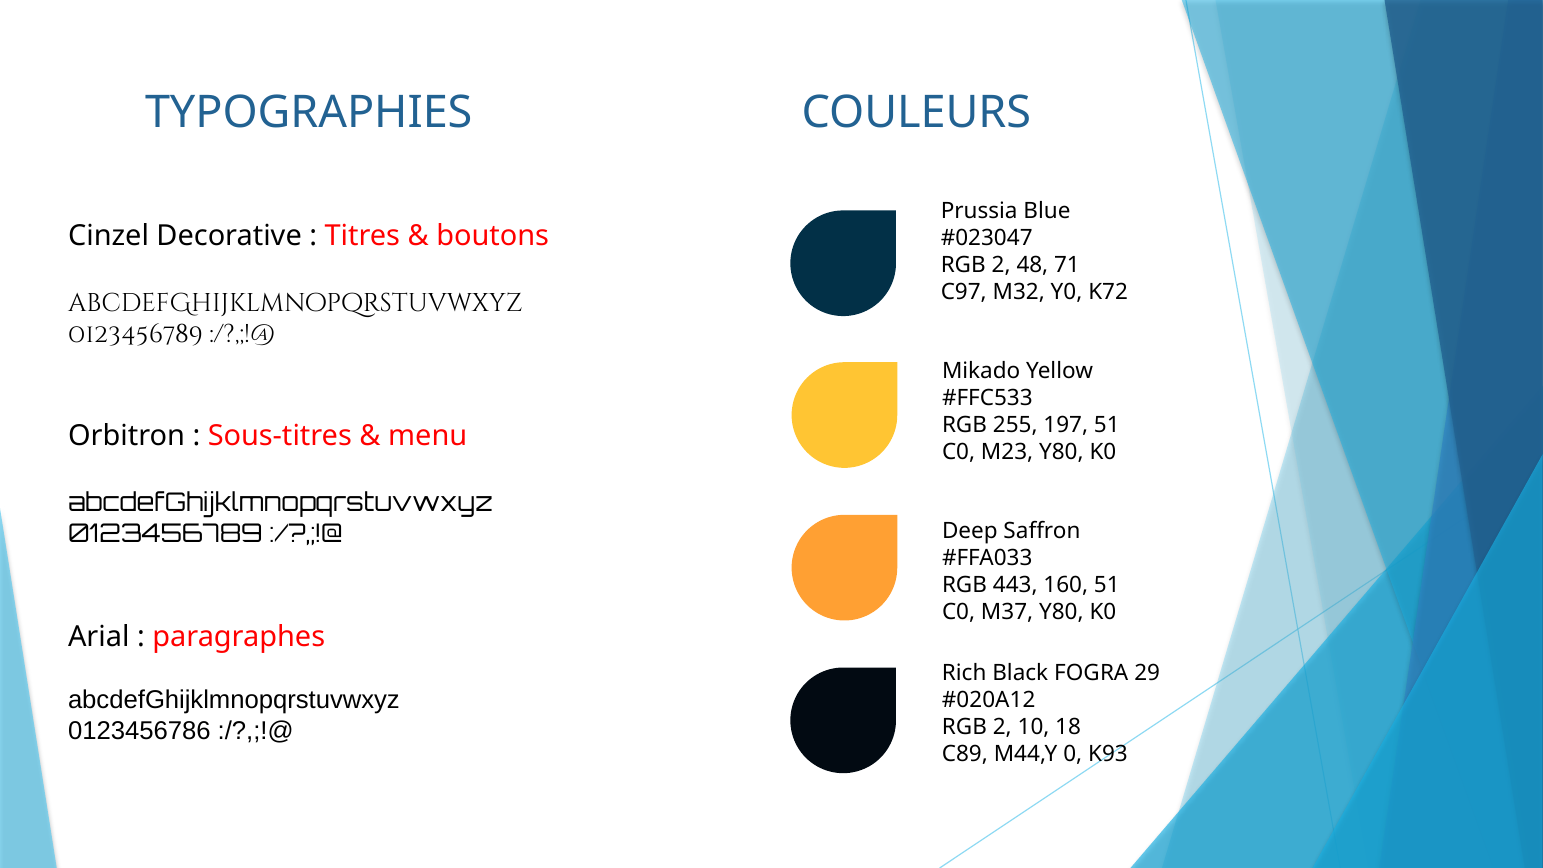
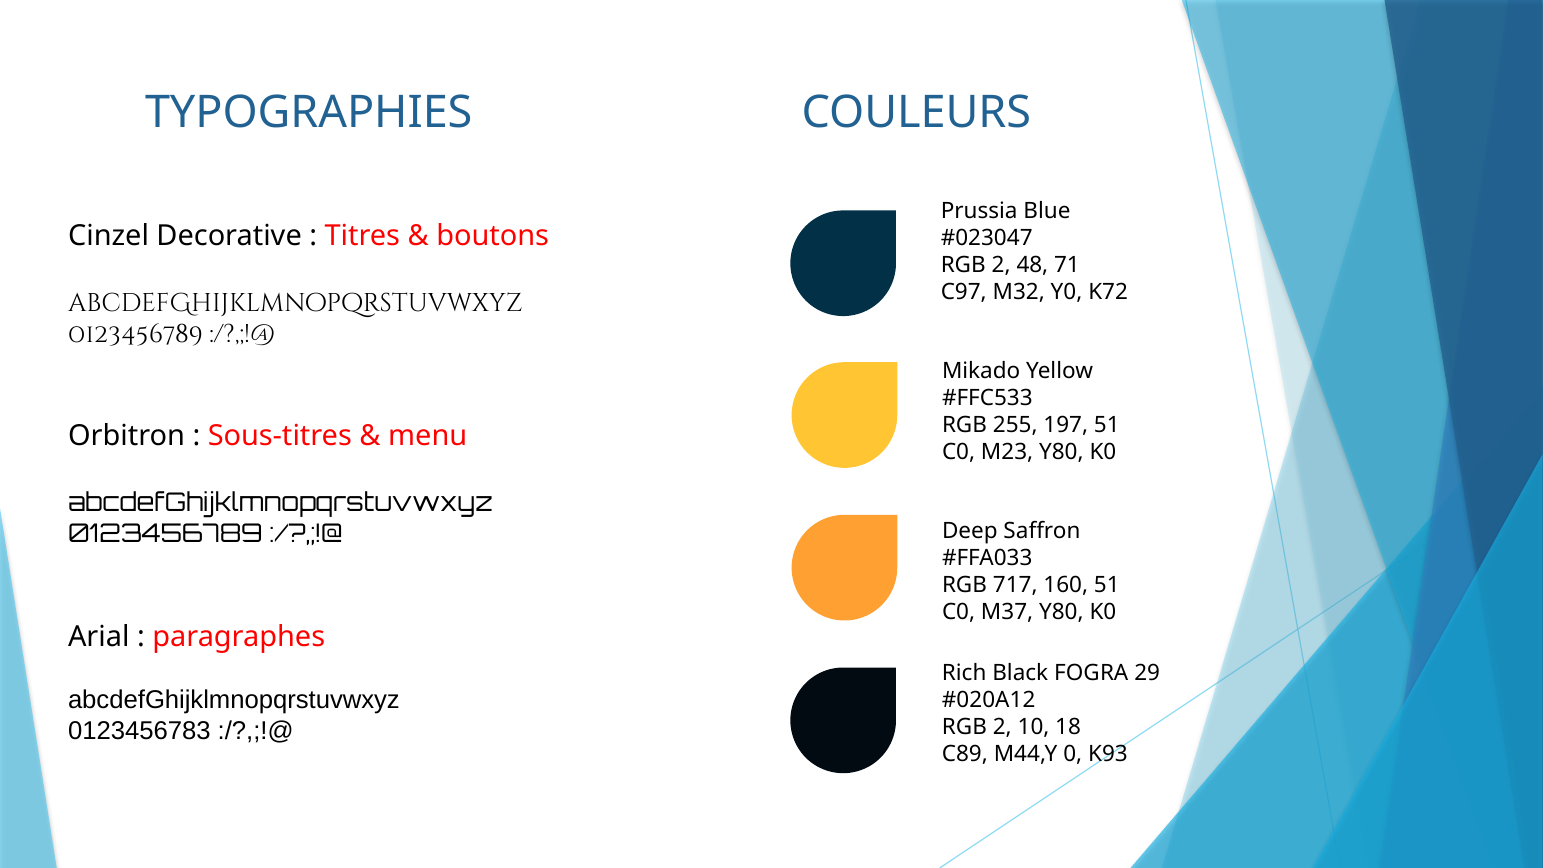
443: 443 -> 717
0123456786: 0123456786 -> 0123456783
